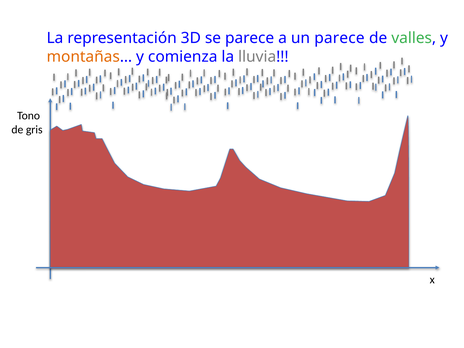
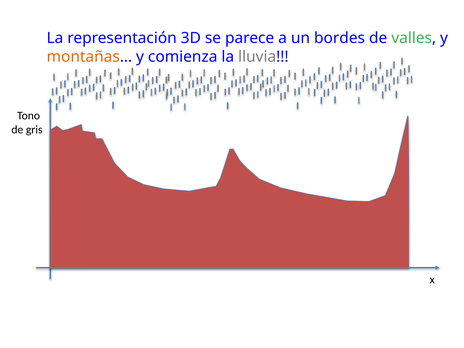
un parece: parece -> bordes
